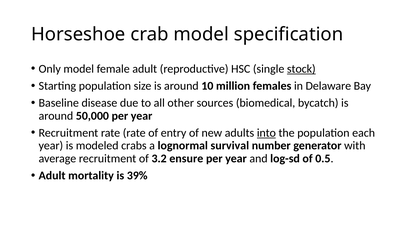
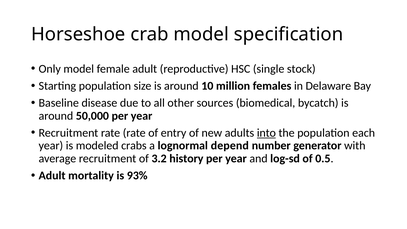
stock underline: present -> none
survival: survival -> depend
ensure: ensure -> history
39%: 39% -> 93%
